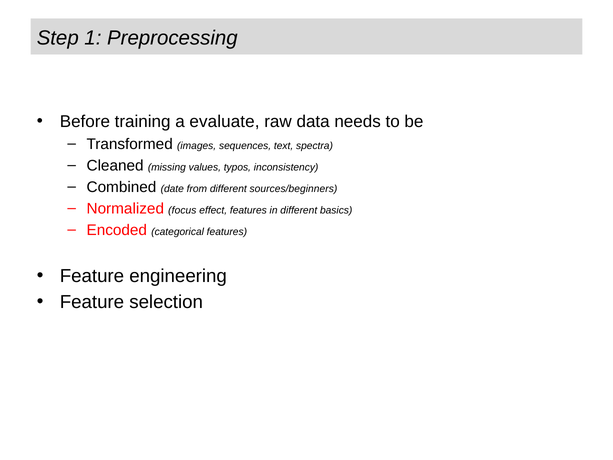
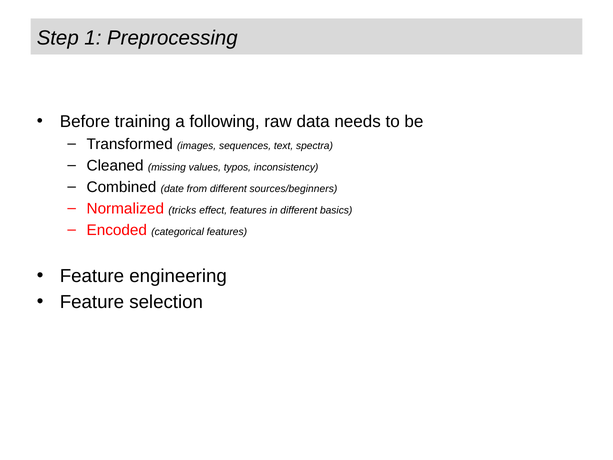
evaluate: evaluate -> following
focus: focus -> tricks
